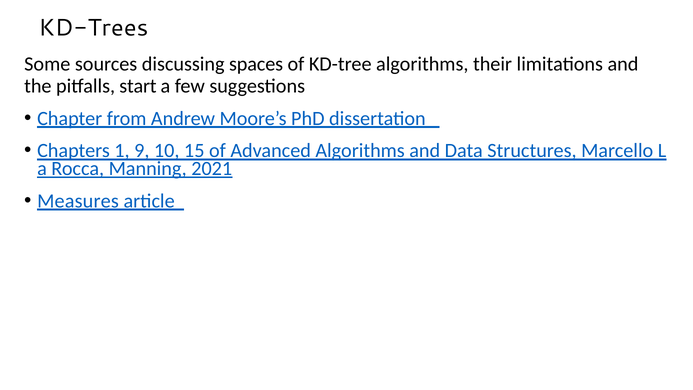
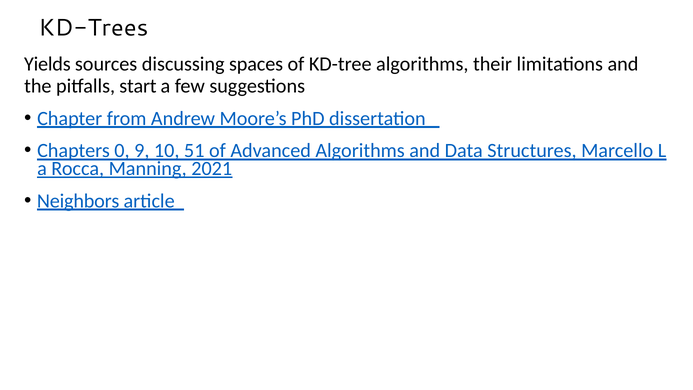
Some: Some -> Yields
1: 1 -> 0
15: 15 -> 51
Measures: Measures -> Neighbors
